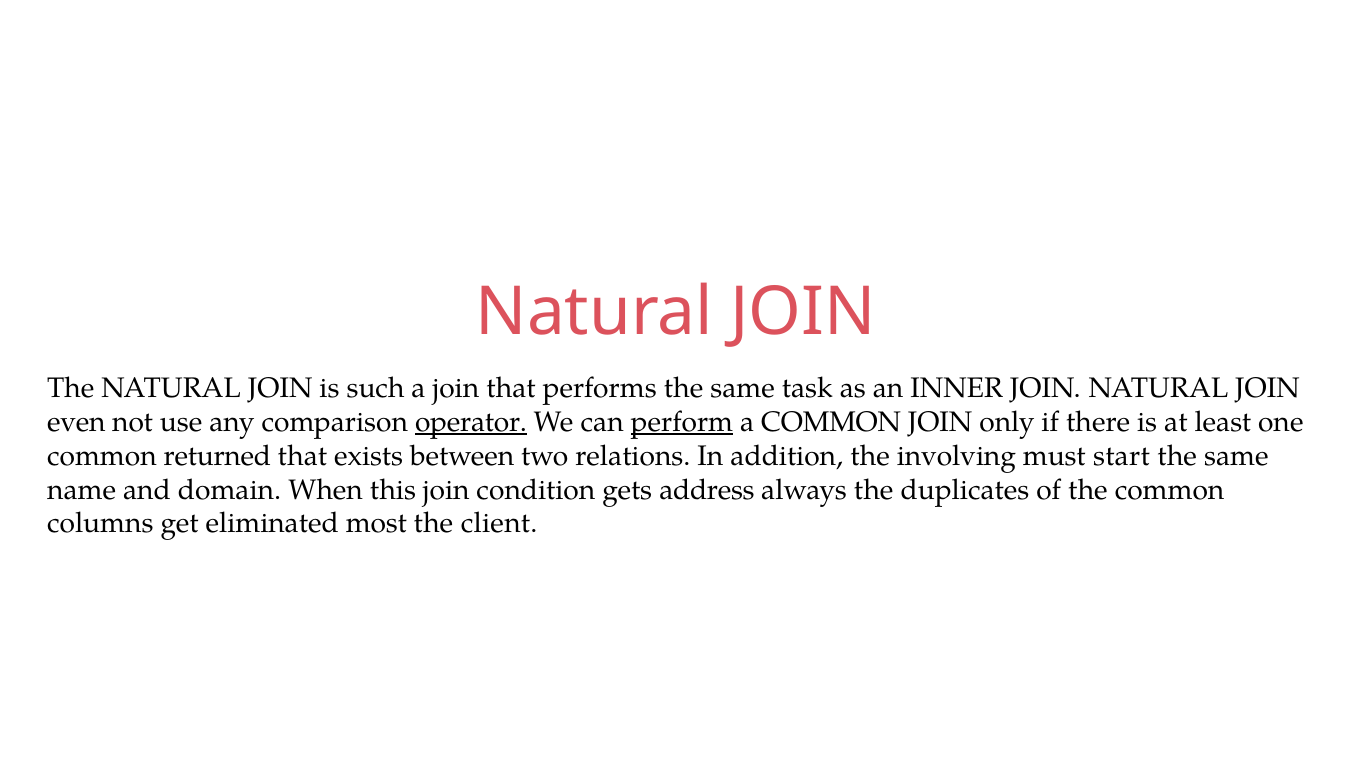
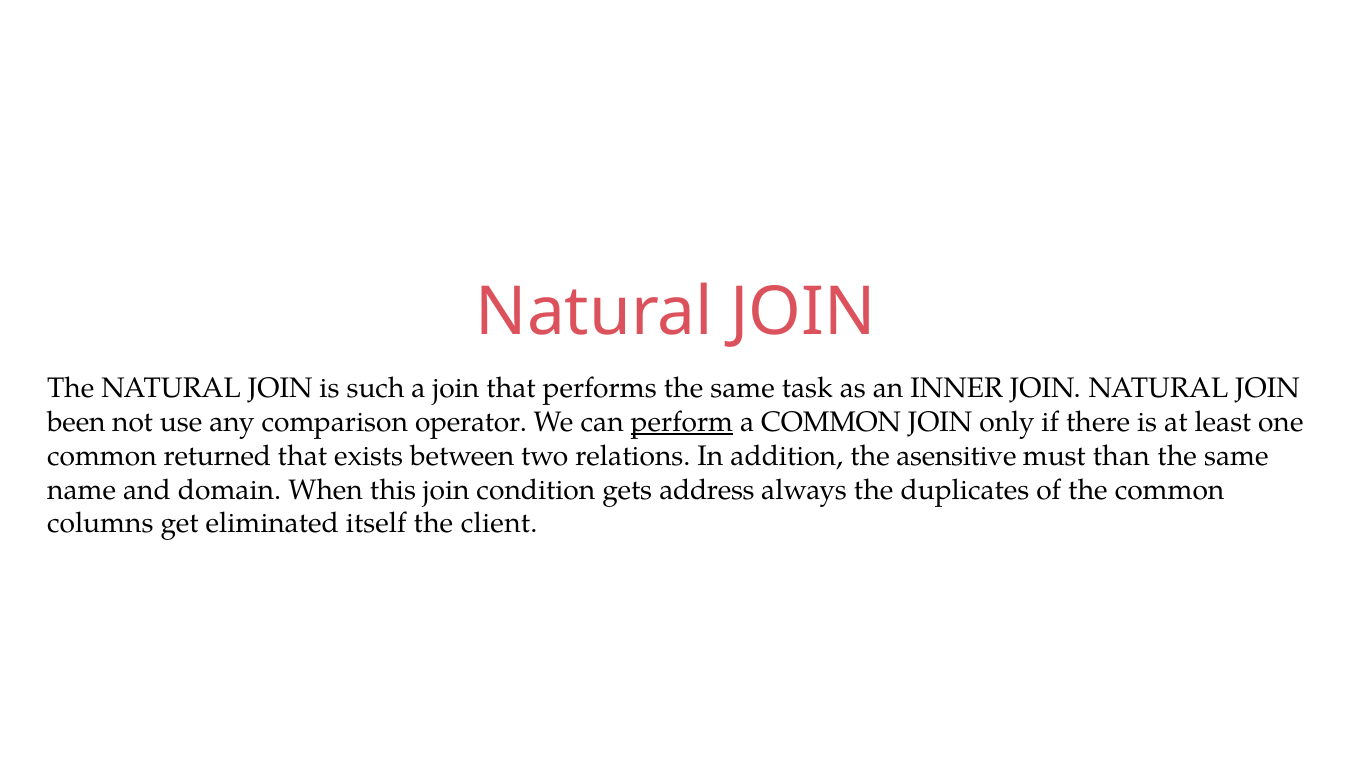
even: even -> been
operator underline: present -> none
involving: involving -> asensitive
start: start -> than
most: most -> itself
